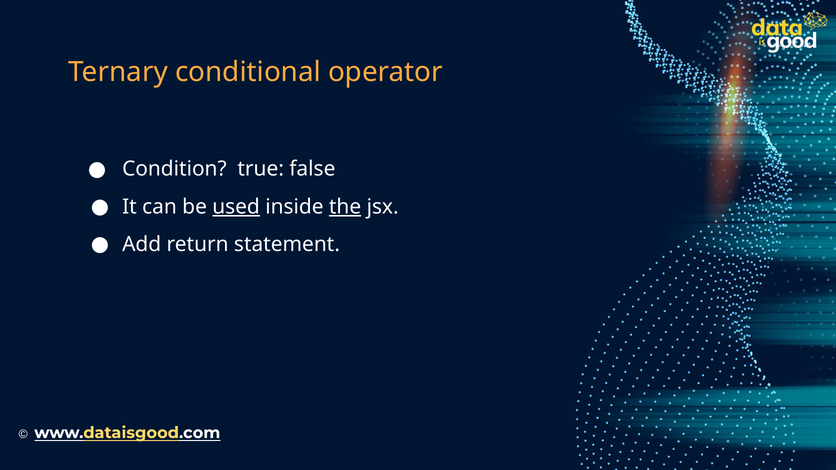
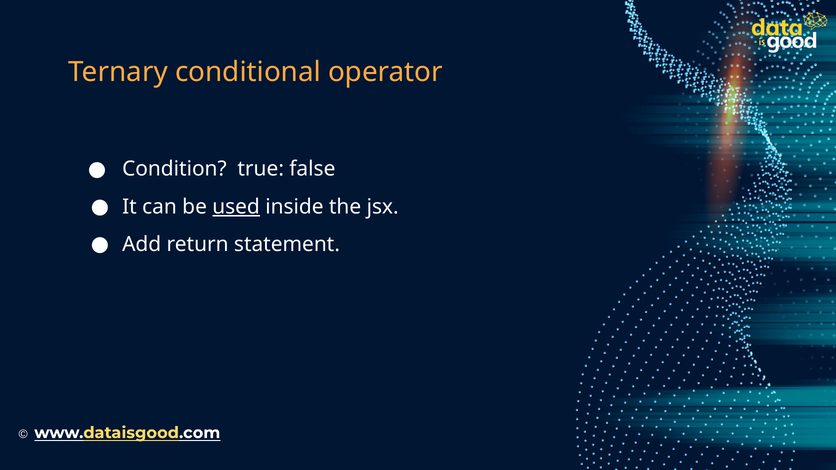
the underline: present -> none
